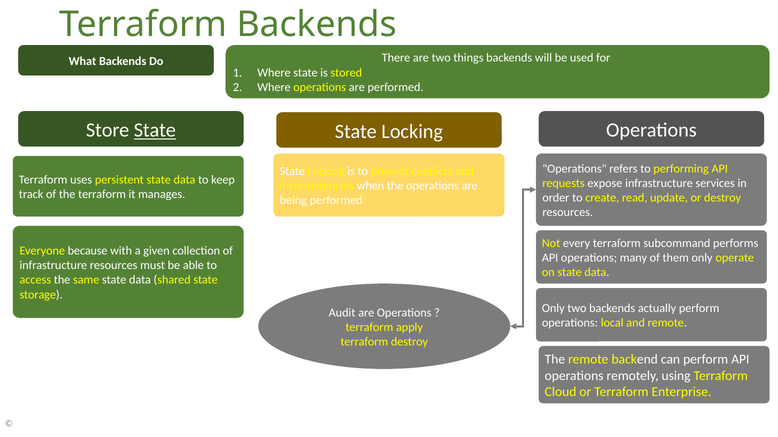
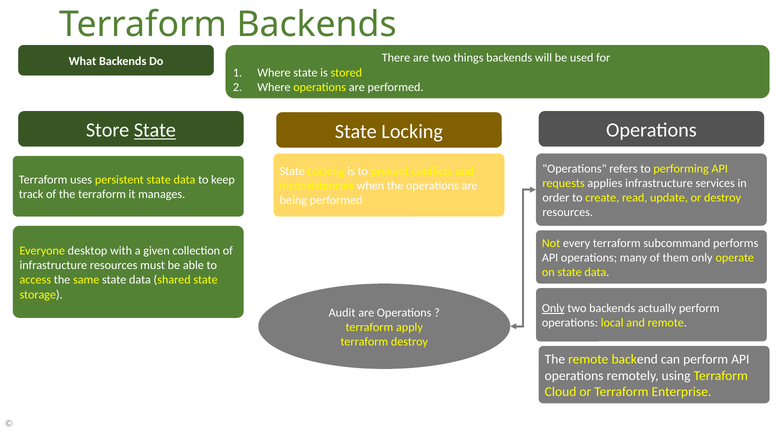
expose: expose -> applies
because: because -> desktop
Only at (553, 309) underline: none -> present
